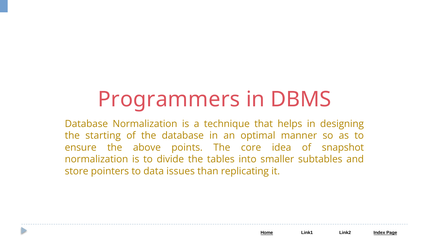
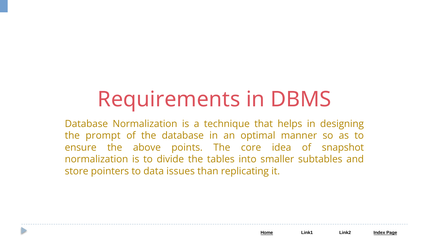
Programmers: Programmers -> Requirements
starting: starting -> prompt
